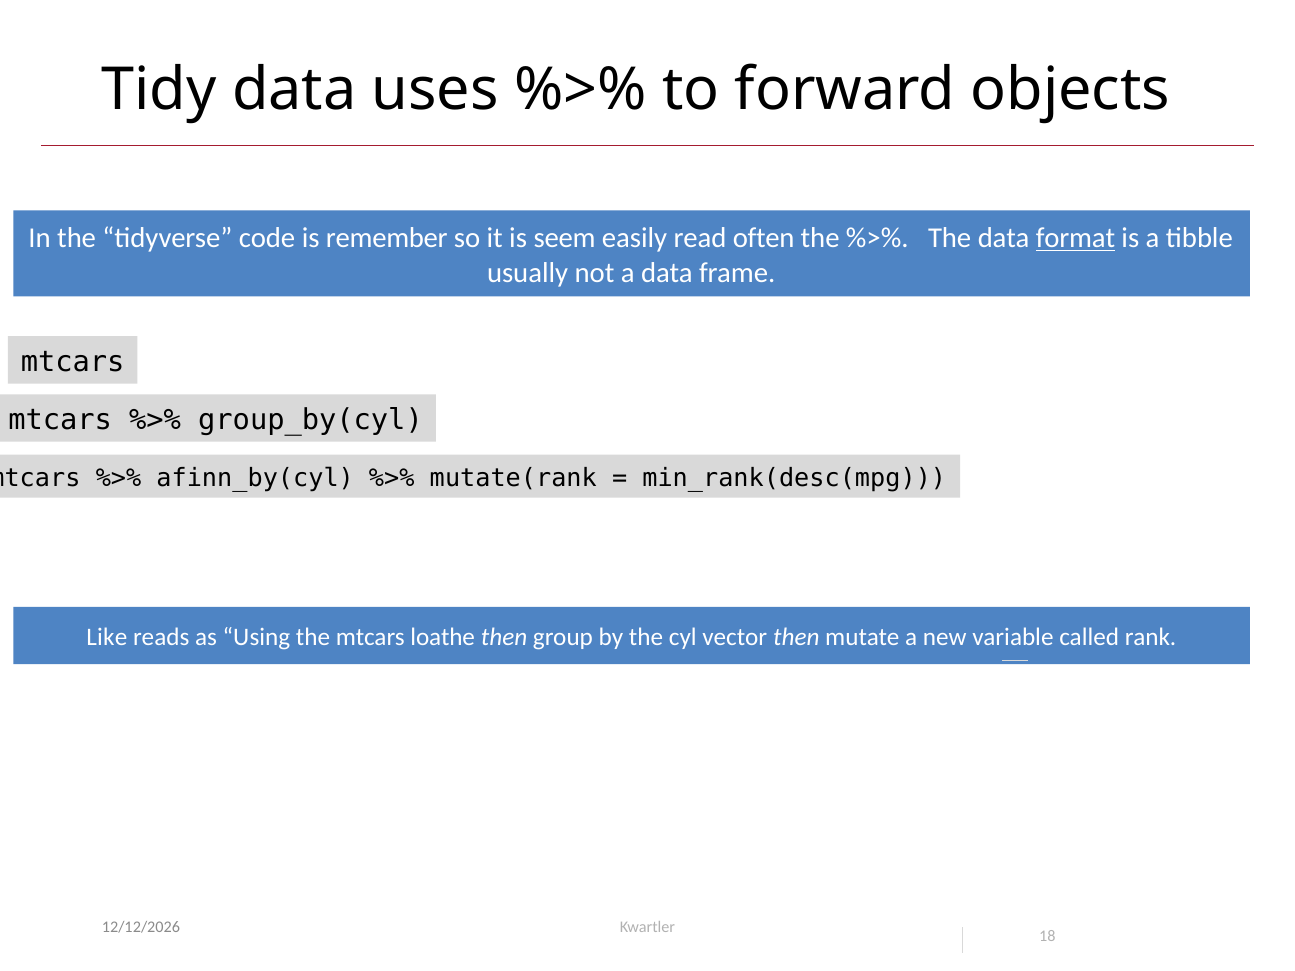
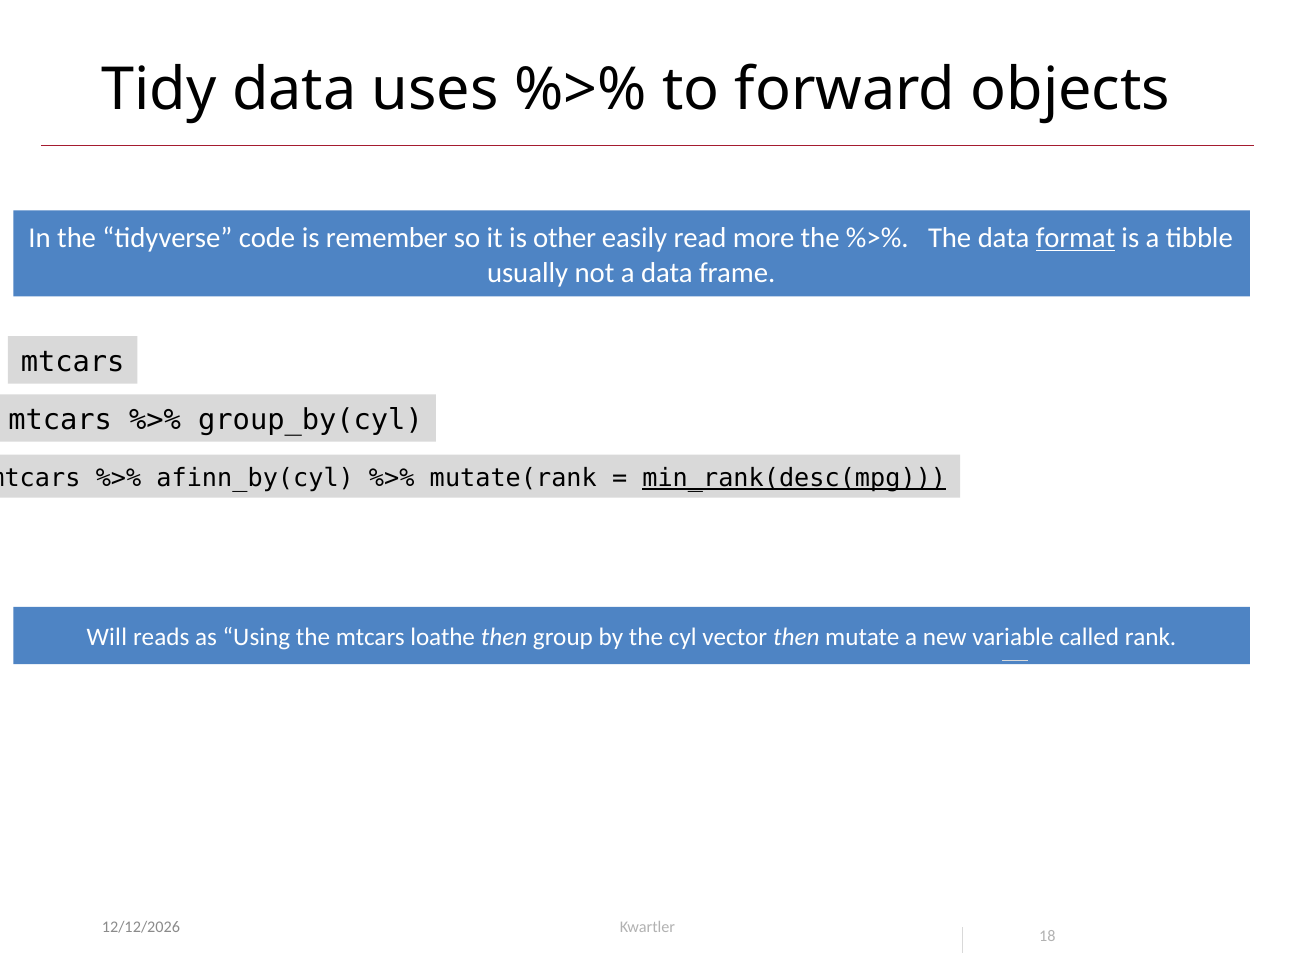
seem: seem -> other
often: often -> more
min_rank(desc(mpg underline: none -> present
Like: Like -> Will
